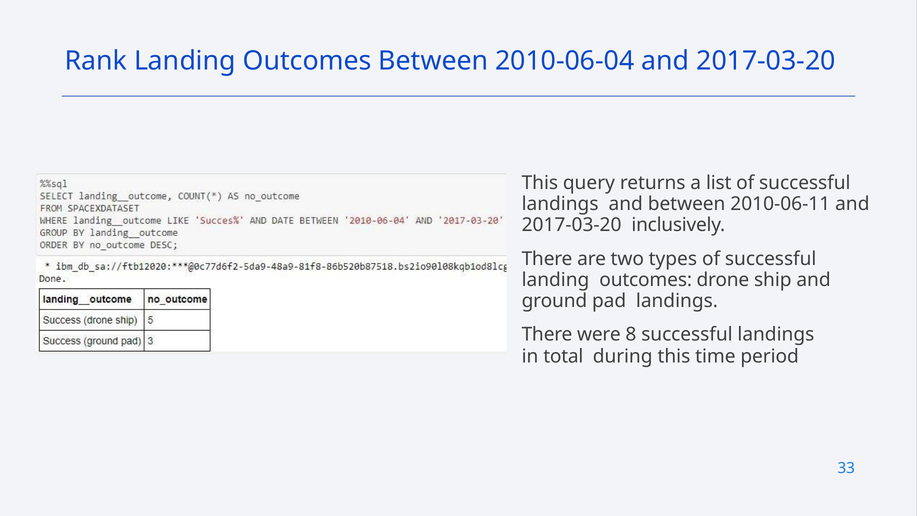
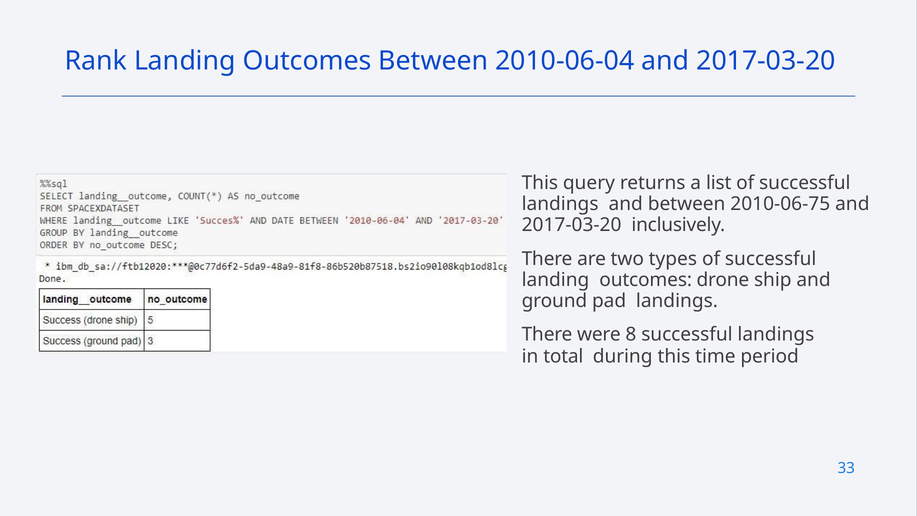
2010-06-11: 2010-06-11 -> 2010-06-75
